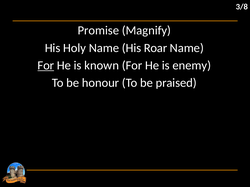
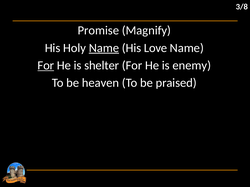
Name at (104, 48) underline: none -> present
Roar: Roar -> Love
known: known -> shelter
honour: honour -> heaven
